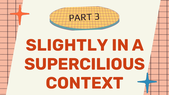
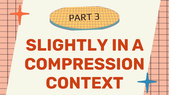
SUPERCILIOUS: SUPERCILIOUS -> COMPRESSION
